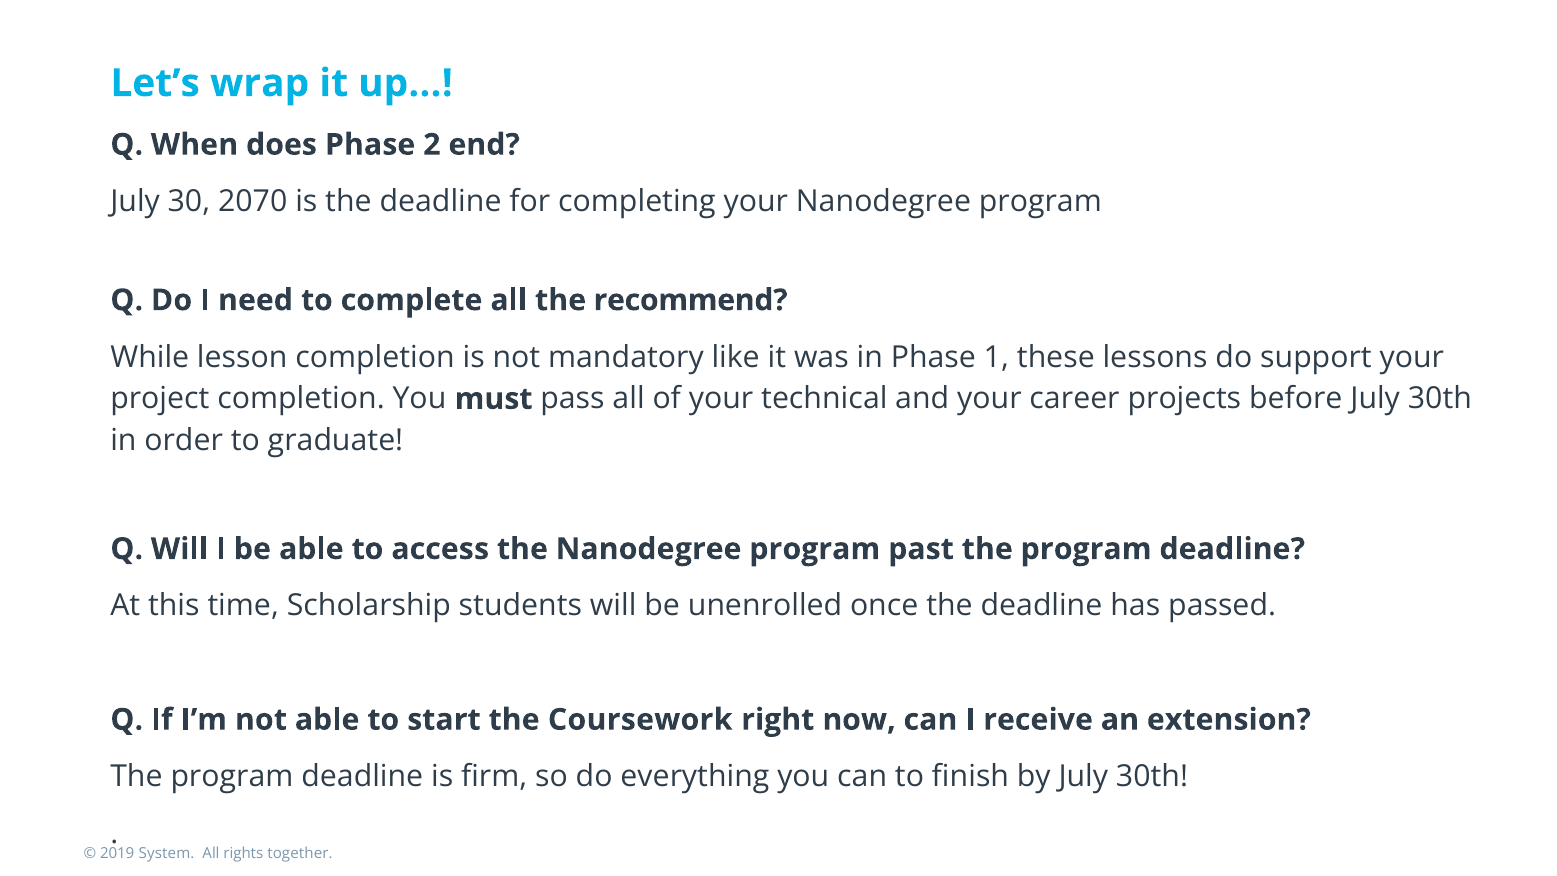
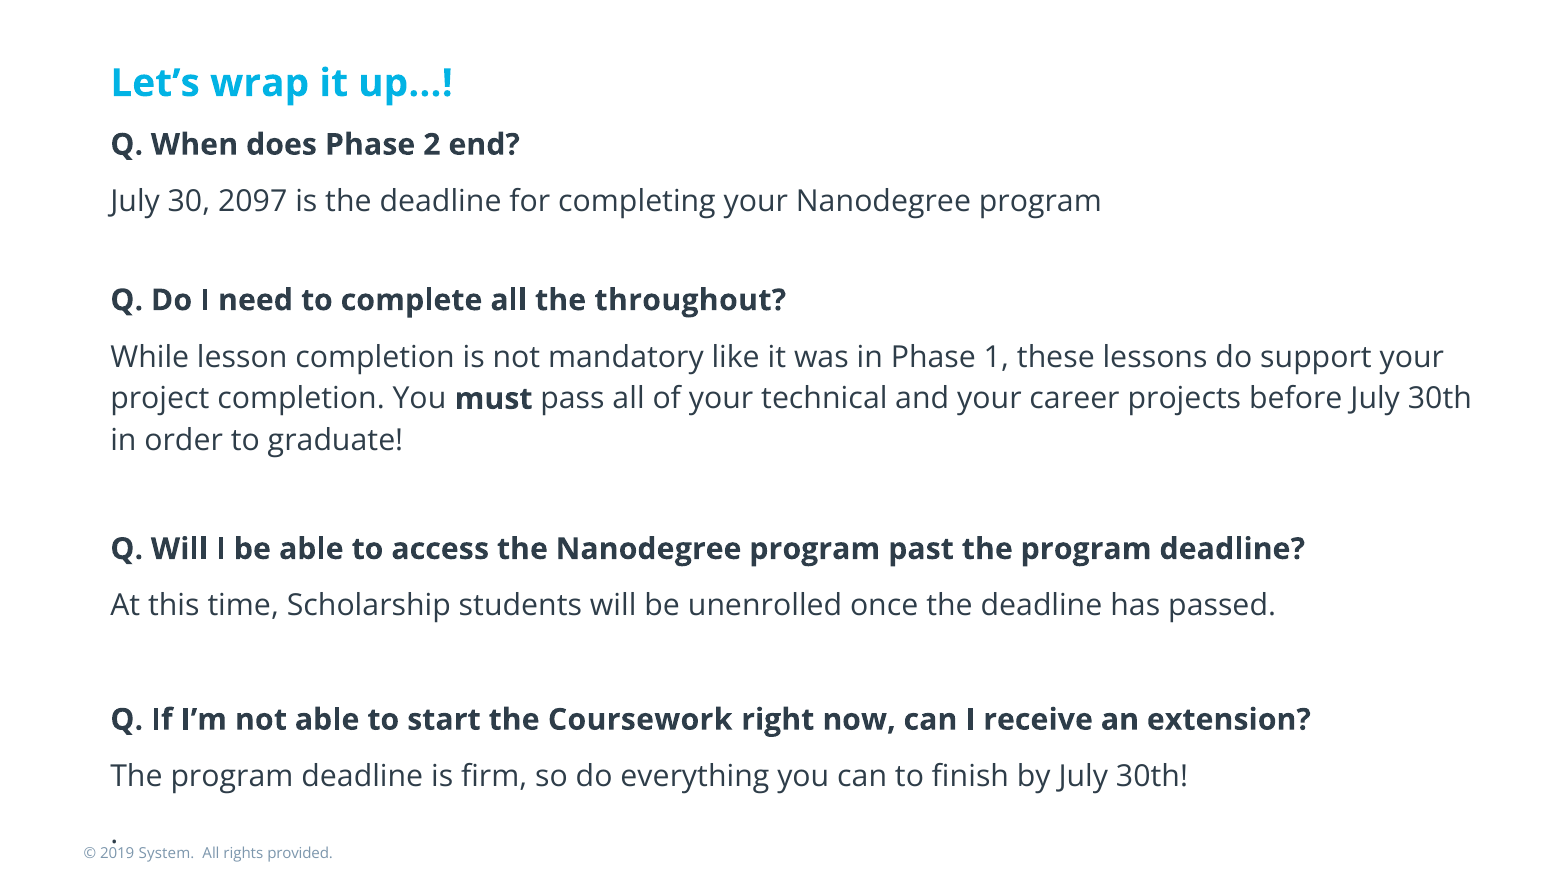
2070: 2070 -> 2097
recommend: recommend -> throughout
together: together -> provided
